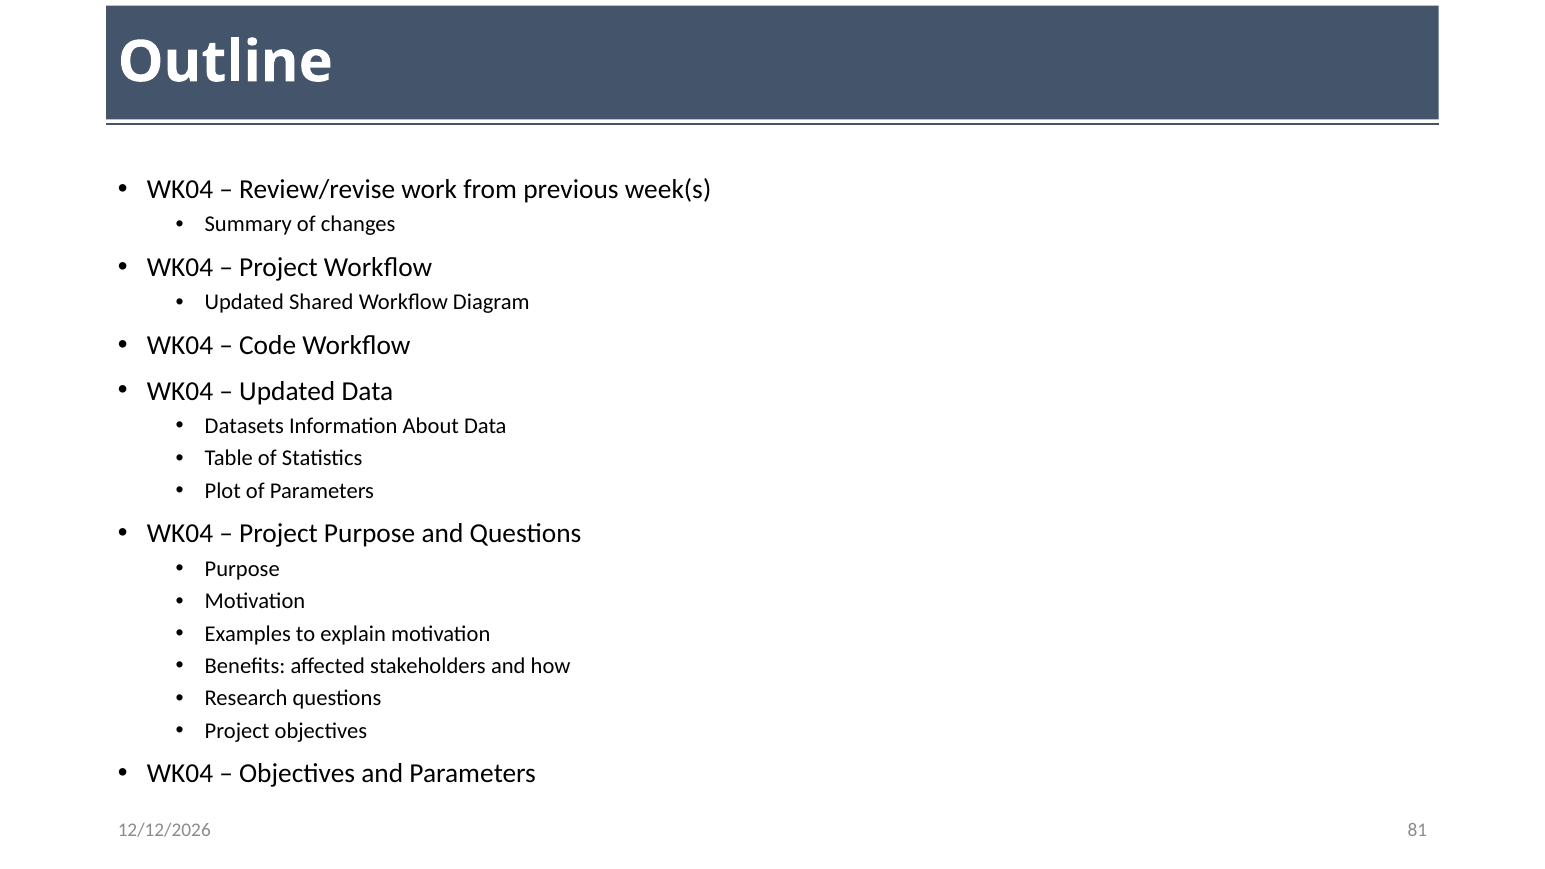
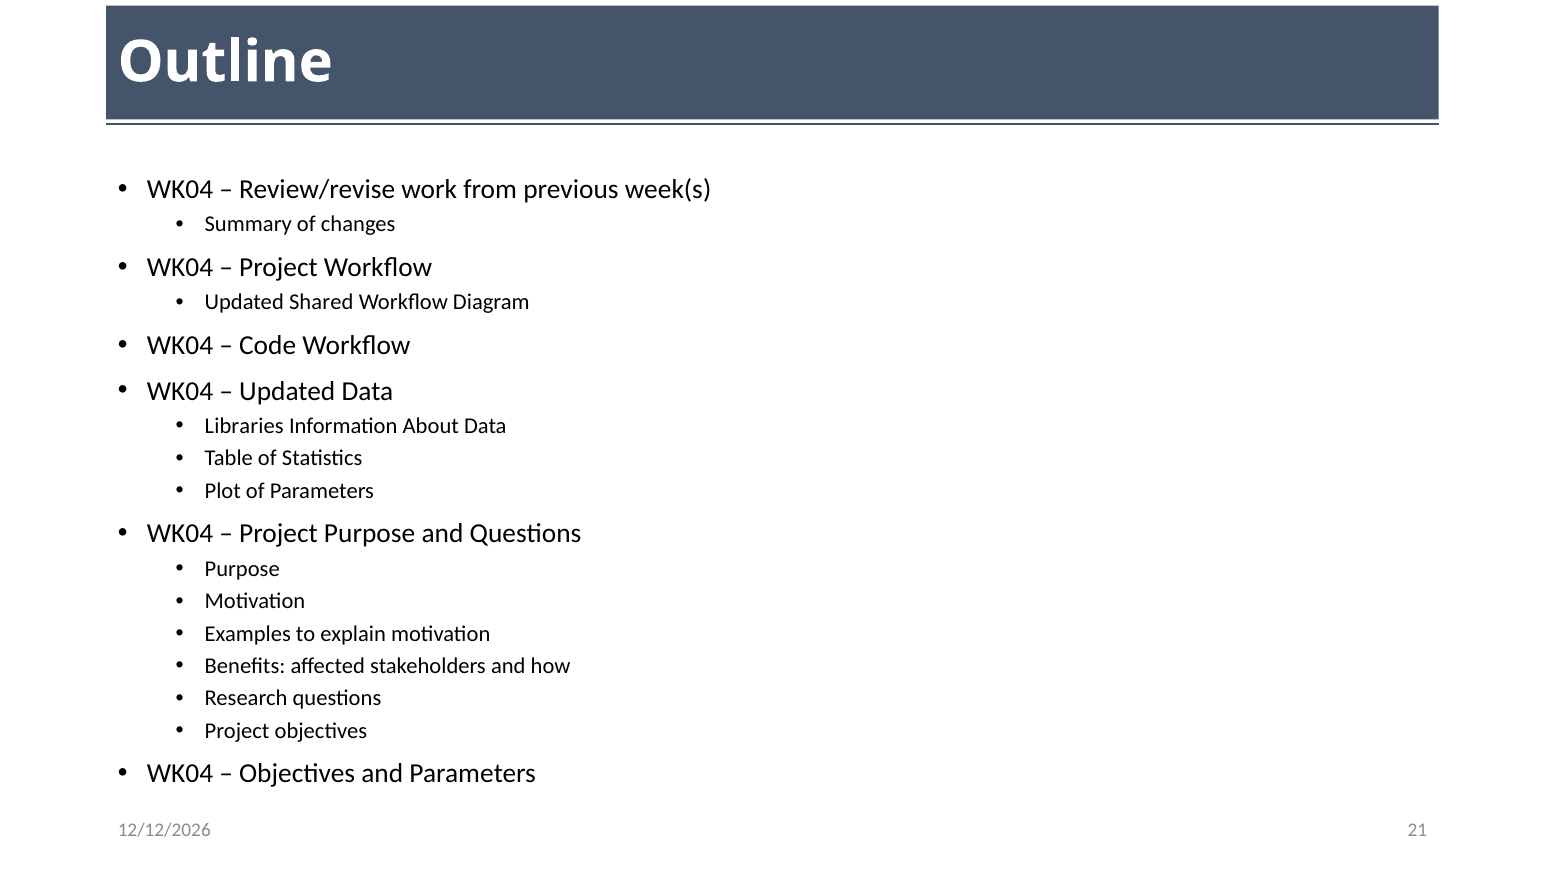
Datasets: Datasets -> Libraries
81: 81 -> 21
